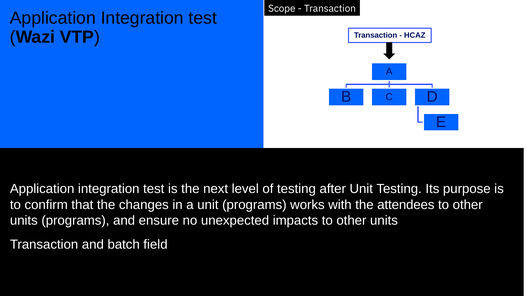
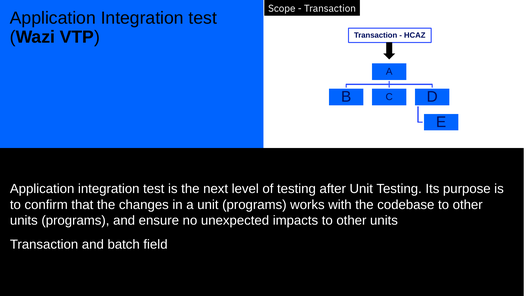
attendees: attendees -> codebase
